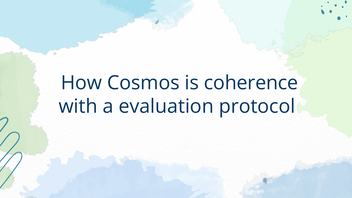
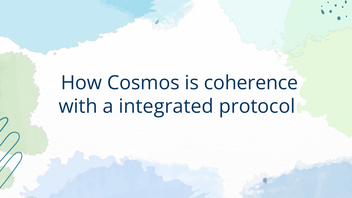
evaluation: evaluation -> integrated
